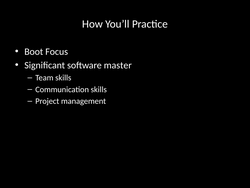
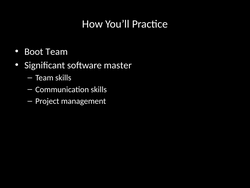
Boot Focus: Focus -> Team
